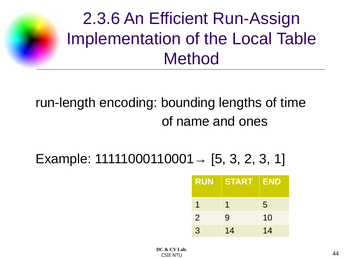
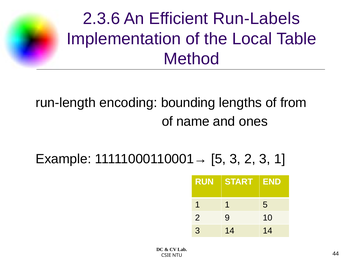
Run-Assign: Run-Assign -> Run-Labels
time: time -> from
